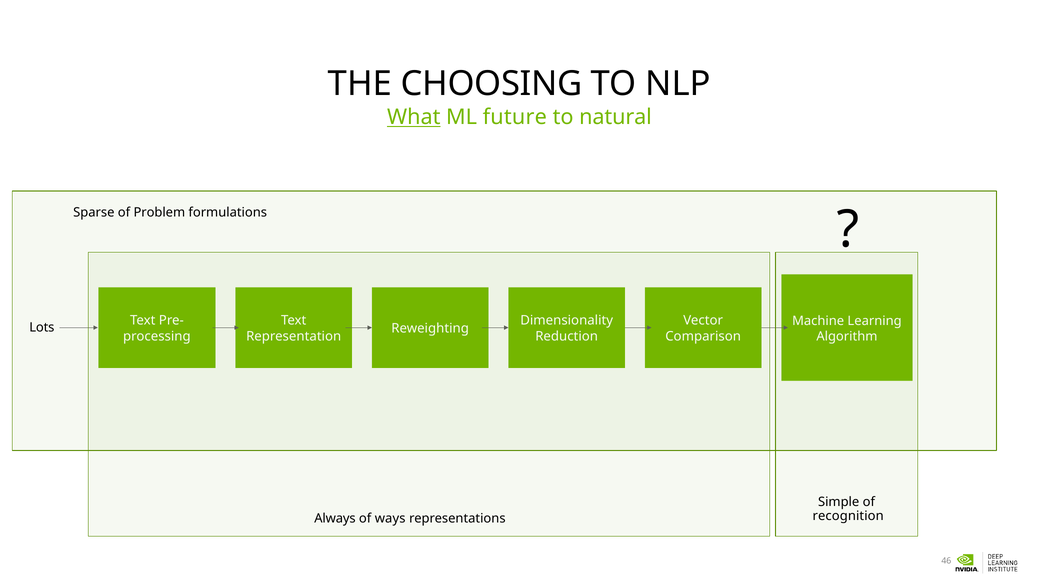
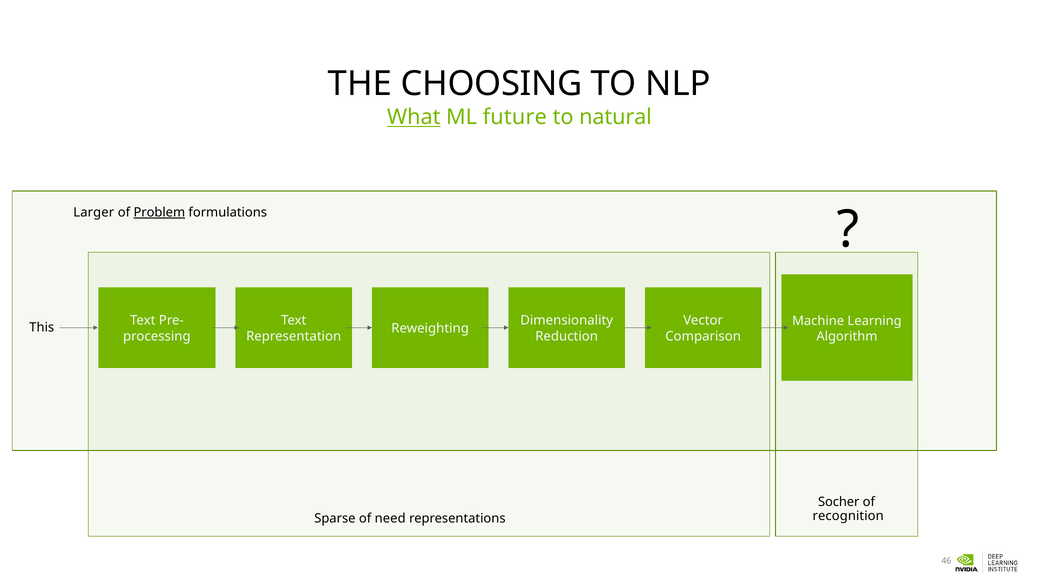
Sparse: Sparse -> Larger
Problem underline: none -> present
Lots: Lots -> This
Simple: Simple -> Socher
Always: Always -> Sparse
ways: ways -> need
